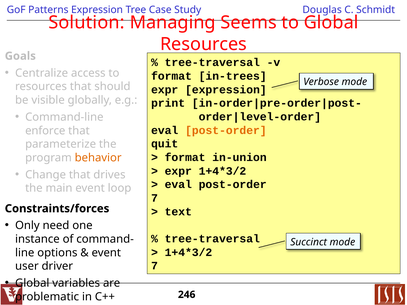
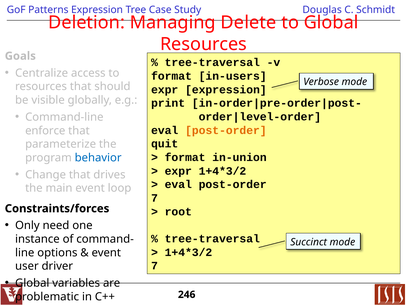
Solution: Solution -> Deletion
Seems: Seems -> Delete
in-trees: in-trees -> in-users
behavior colour: orange -> blue
text: text -> root
